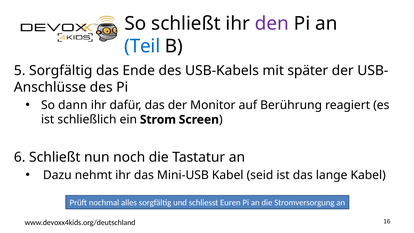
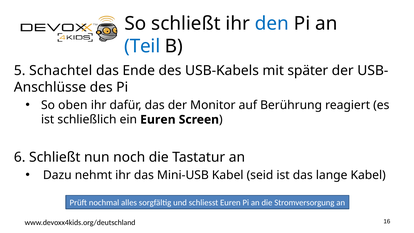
den colour: purple -> blue
5 Sorgfältig: Sorgfältig -> Schachtel
dann: dann -> oben
ein Strom: Strom -> Euren
